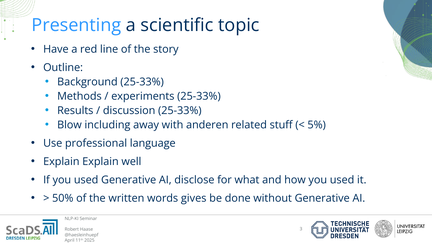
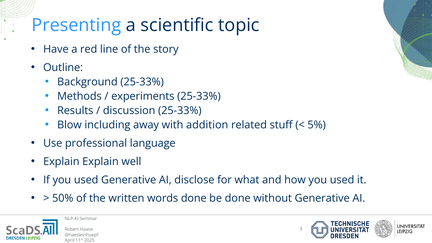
anderen: anderen -> addition
words gives: gives -> done
